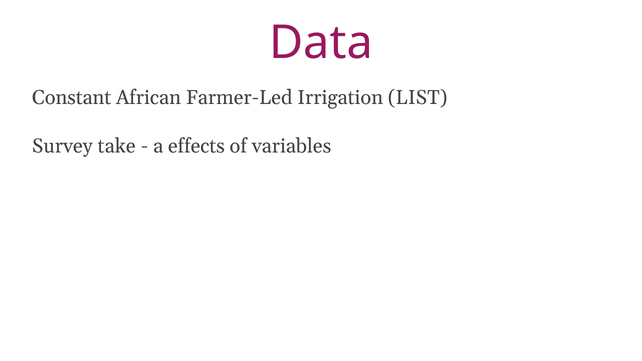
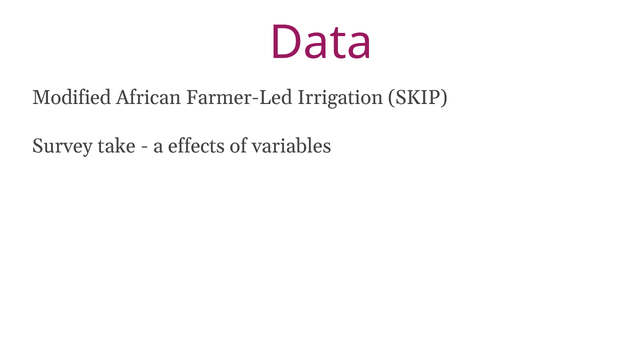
Constant: Constant -> Modified
LIST: LIST -> SKIP
